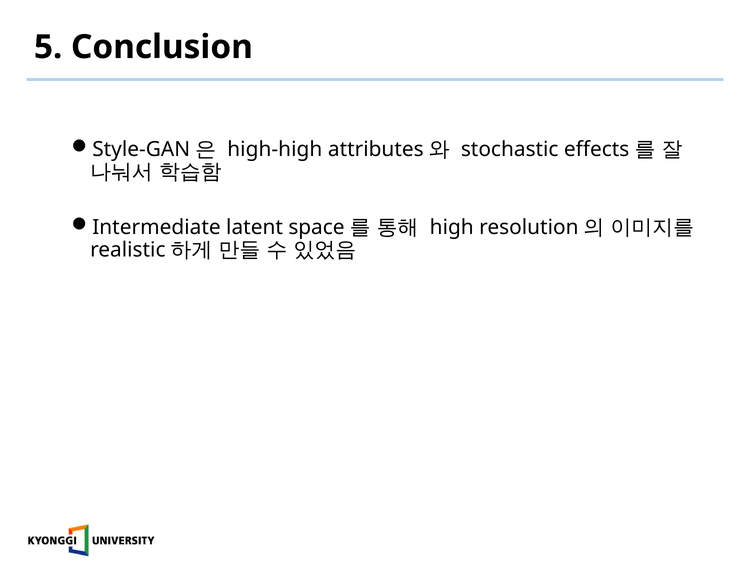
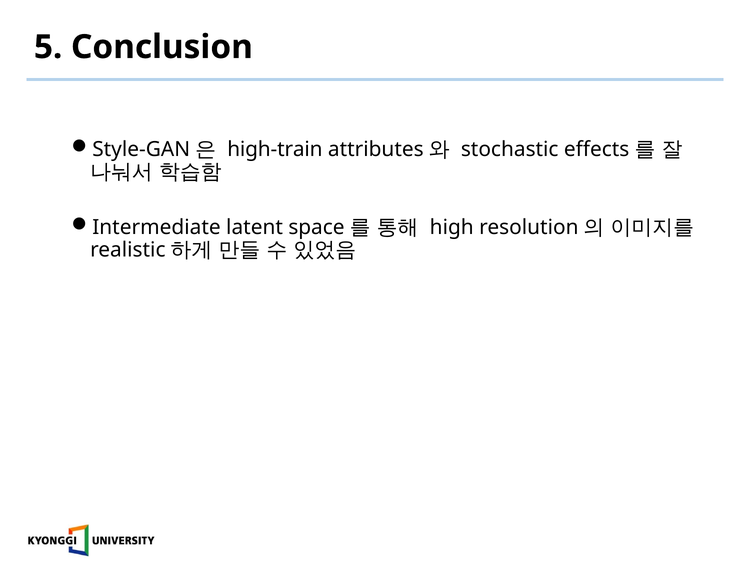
high-high: high-high -> high-train
